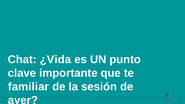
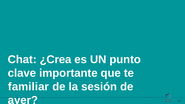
¿Vida: ¿Vida -> ¿Crea
